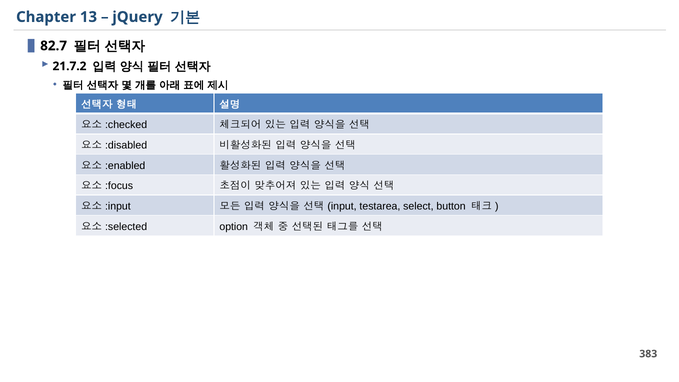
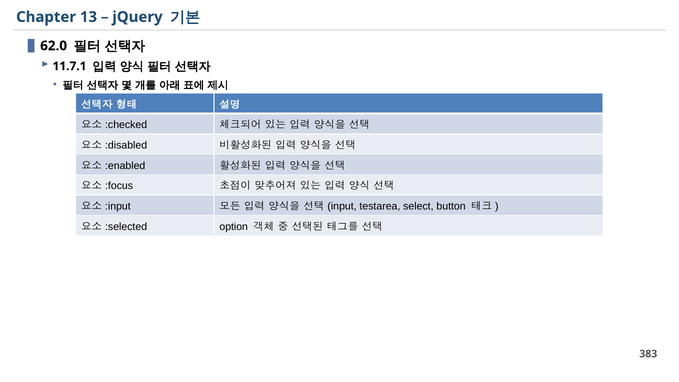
82.7: 82.7 -> 62.0
21.7.2: 21.7.2 -> 11.7.1
